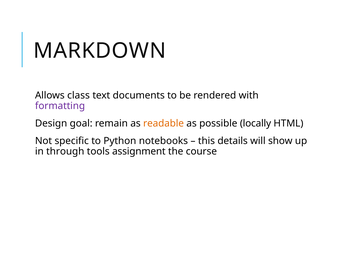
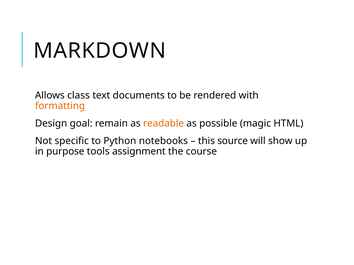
formatting colour: purple -> orange
locally: locally -> magic
details: details -> source
through: through -> purpose
